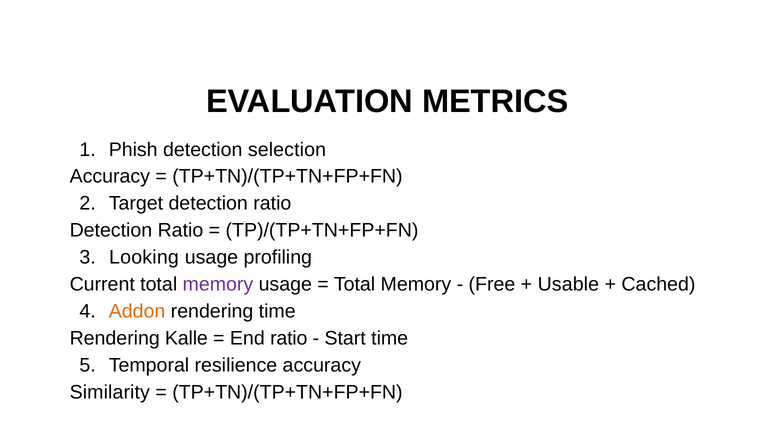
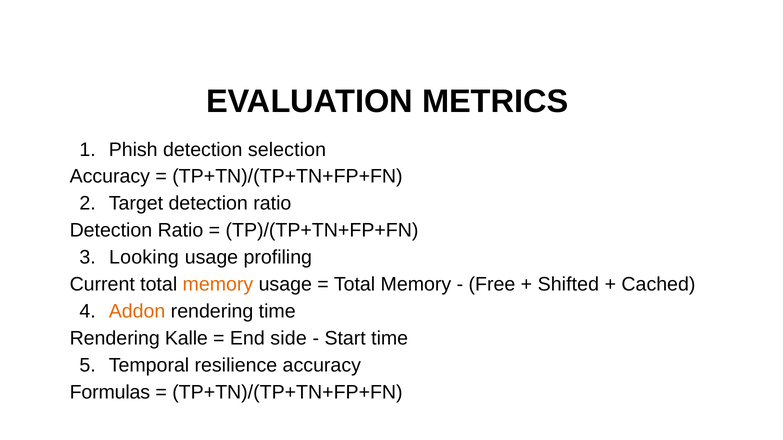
memory at (218, 285) colour: purple -> orange
Usable: Usable -> Shifted
End ratio: ratio -> side
Similarity: Similarity -> Formulas
